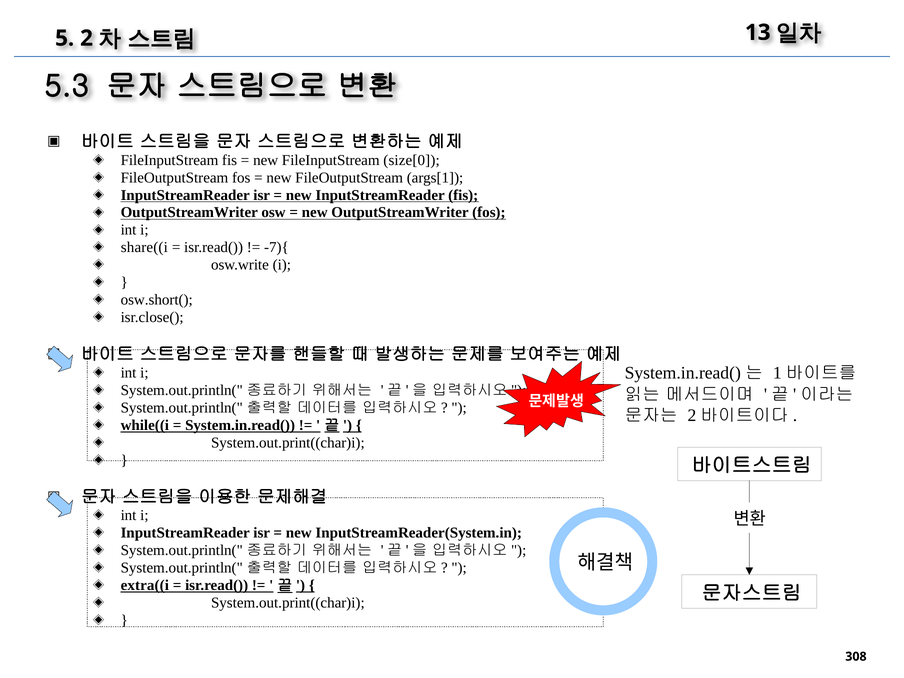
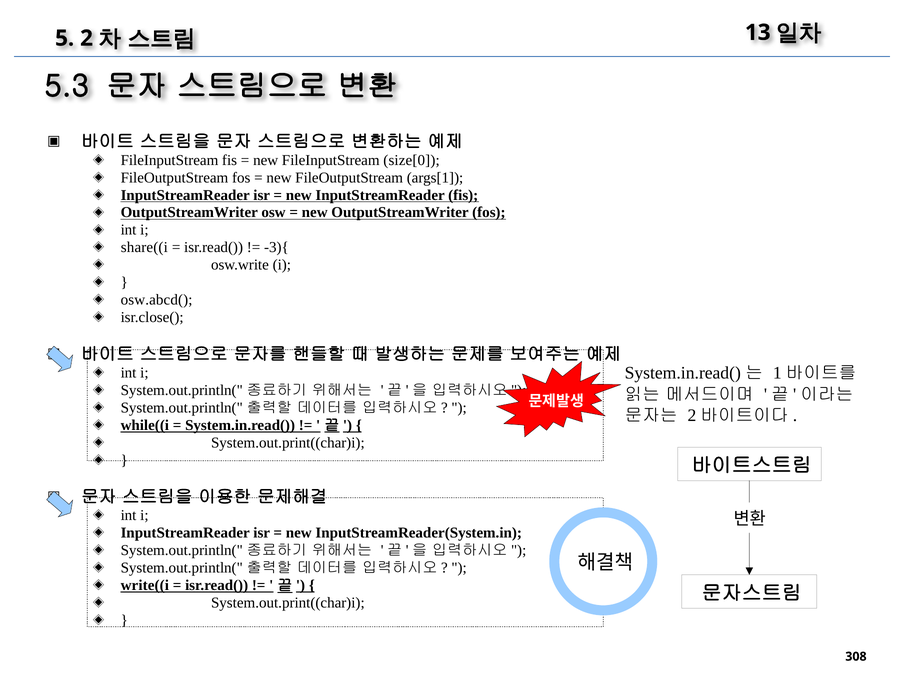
-7){: -7){ -> -3){
osw.short(: osw.short( -> osw.abcd(
extra((i: extra((i -> write((i
